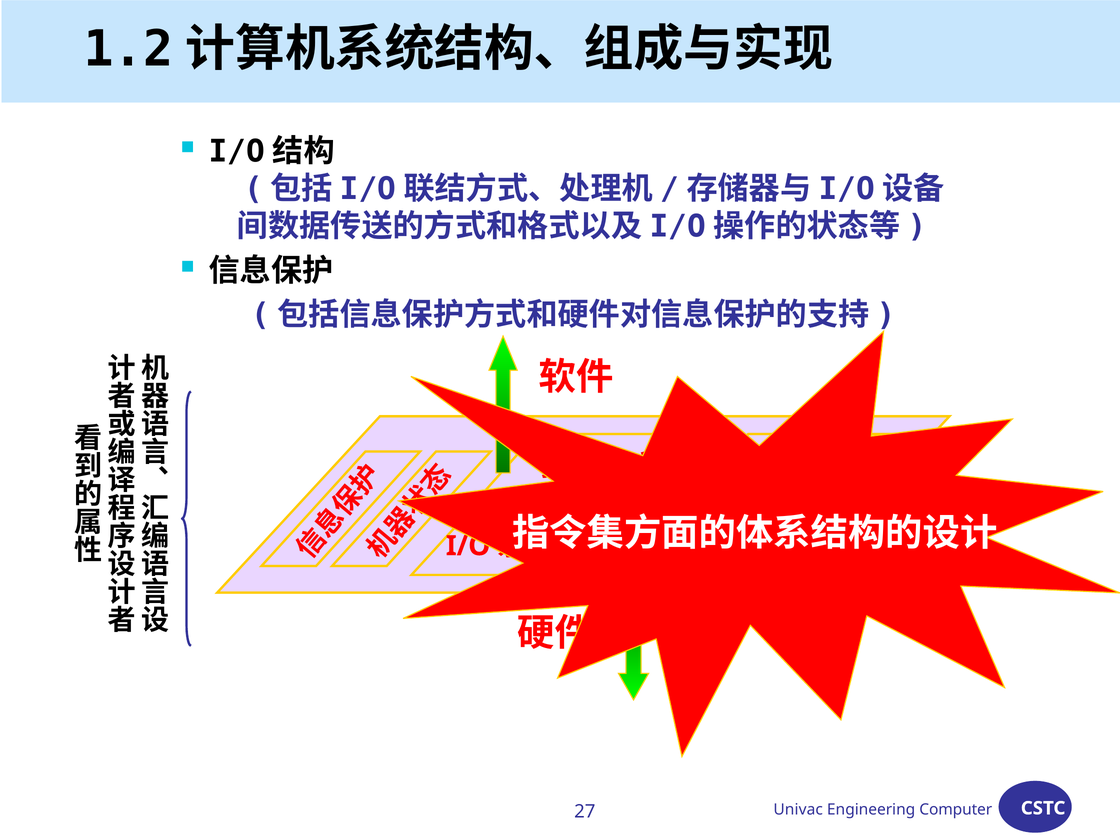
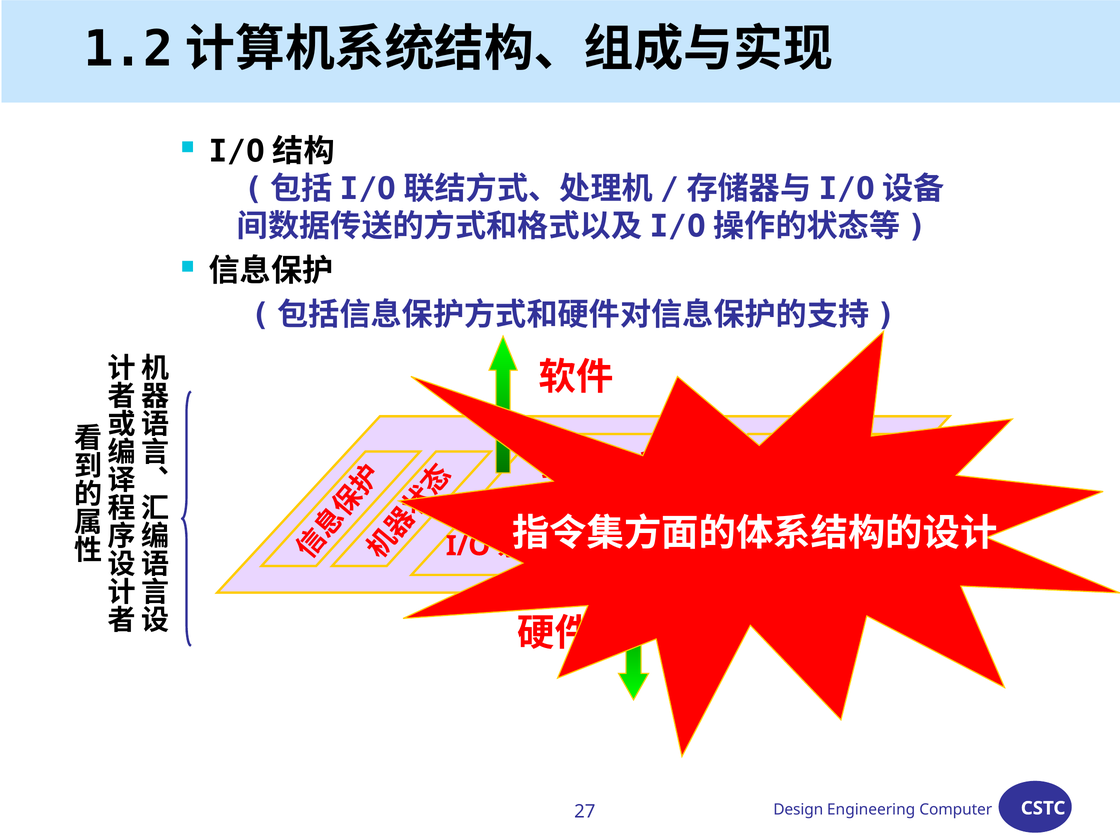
Univac: Univac -> Design
